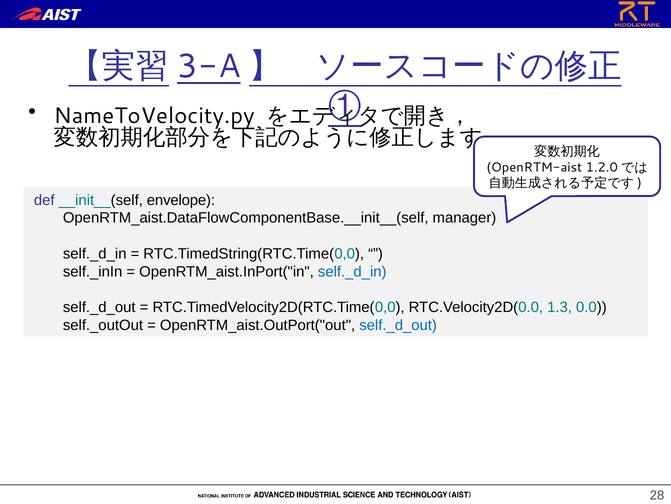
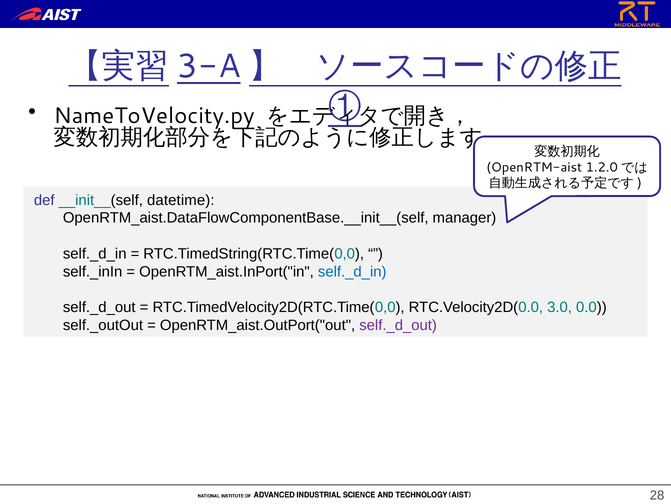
envelope: envelope -> datetime
1.3: 1.3 -> 3.0
self._d_out at (398, 325) colour: blue -> purple
